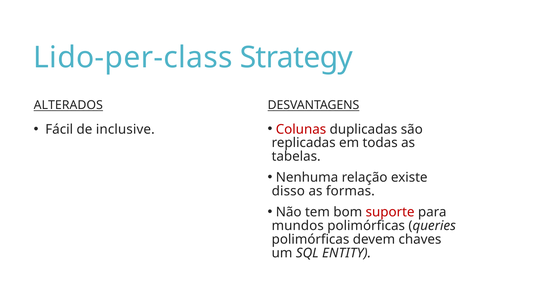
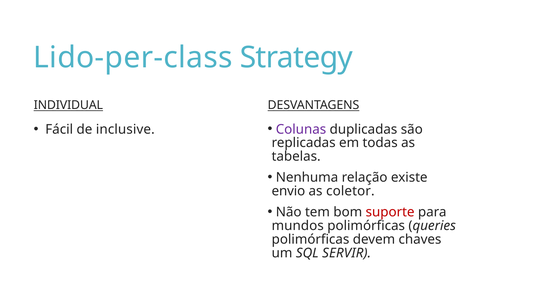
ALTERADOS: ALTERADOS -> INDIVIDUAL
Colunas colour: red -> purple
disso: disso -> envio
formas: formas -> coletor
ENTITY: ENTITY -> SERVIR
